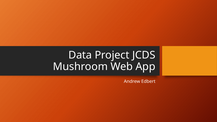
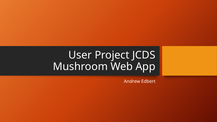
Data: Data -> User
